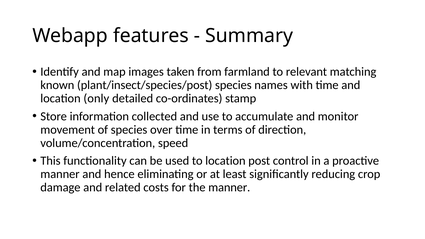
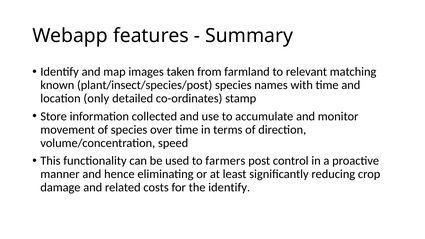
to location: location -> farmers
the manner: manner -> identify
